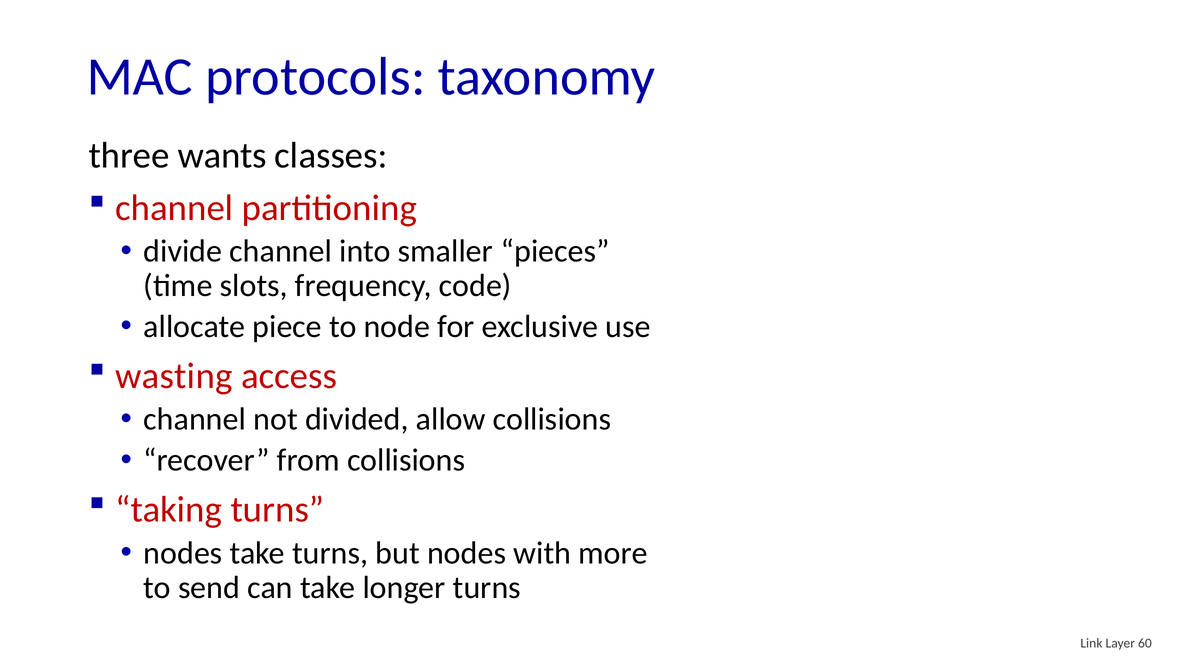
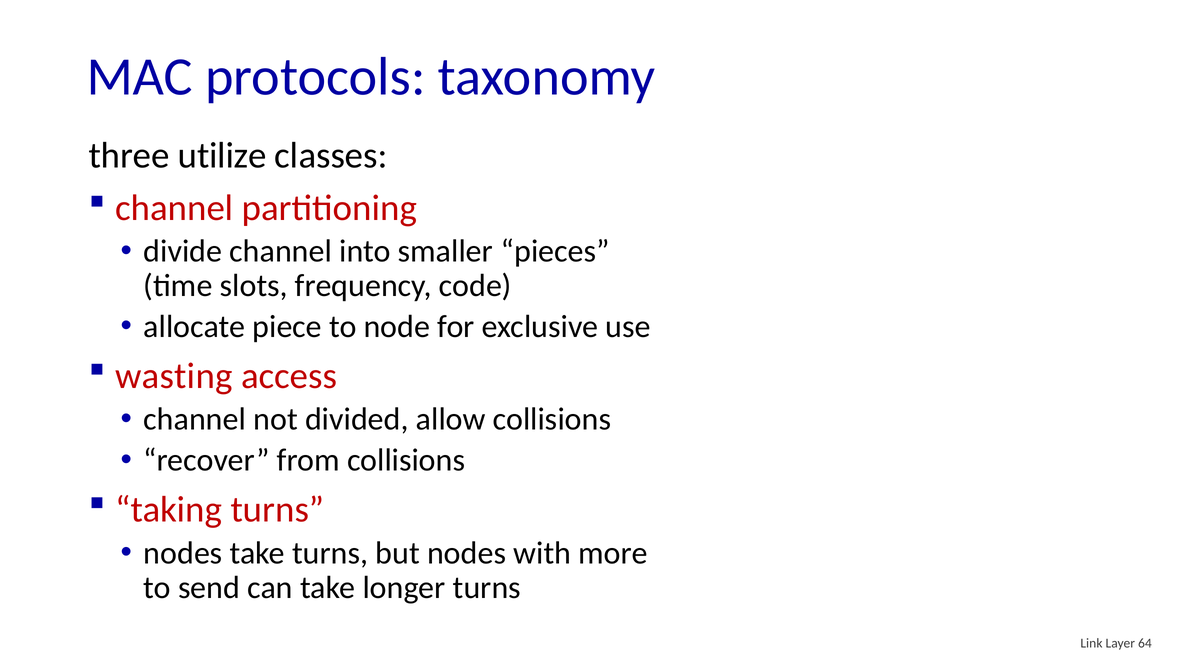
wants: wants -> utilize
60: 60 -> 64
